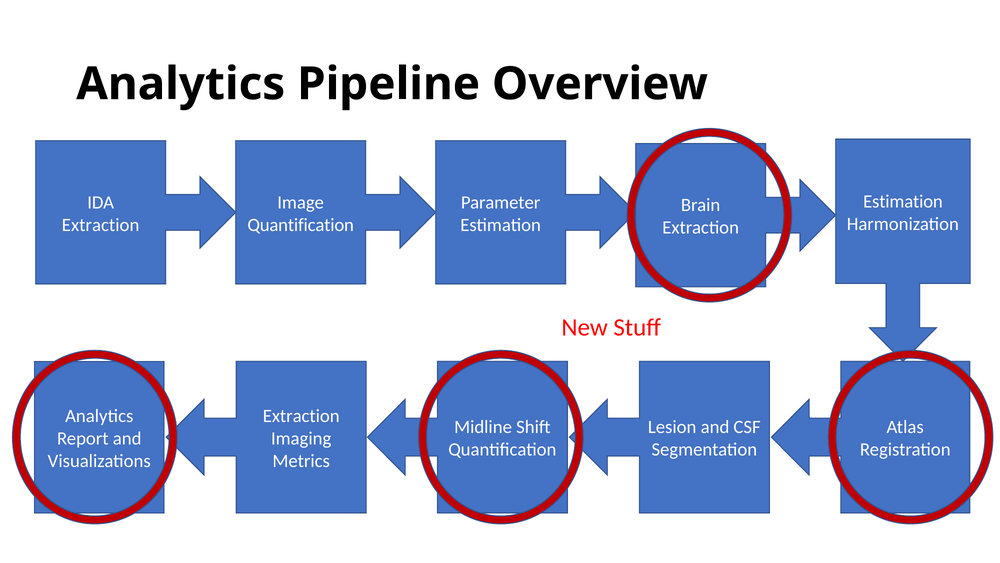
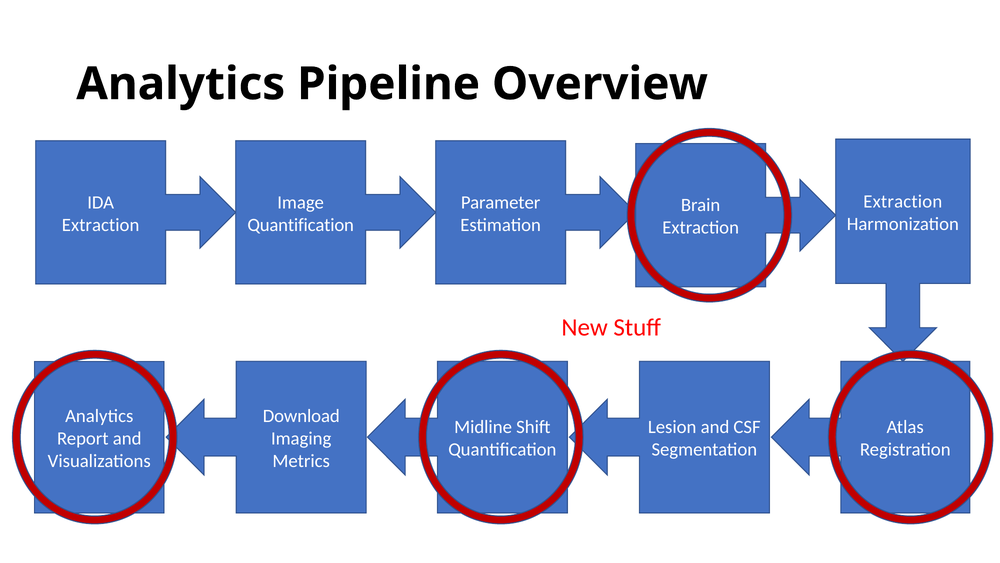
Estimation at (903, 201): Estimation -> Extraction
Extraction at (301, 416): Extraction -> Download
